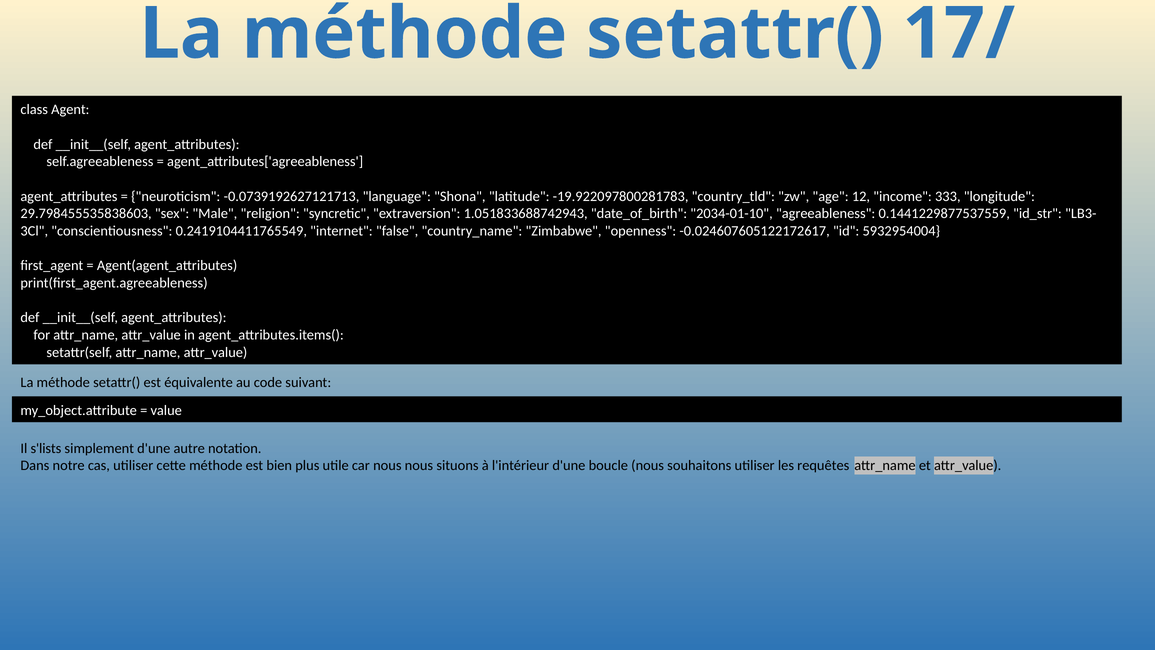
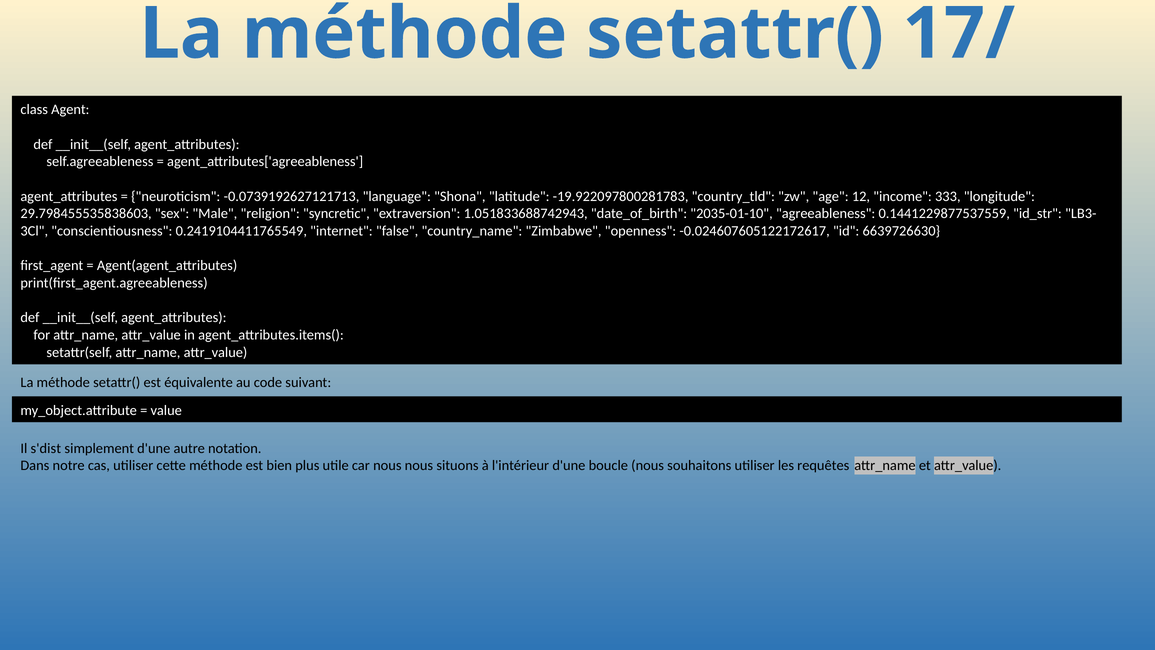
2034-01-10: 2034-01-10 -> 2035-01-10
5932954004: 5932954004 -> 6639726630
s'lists: s'lists -> s'dist
